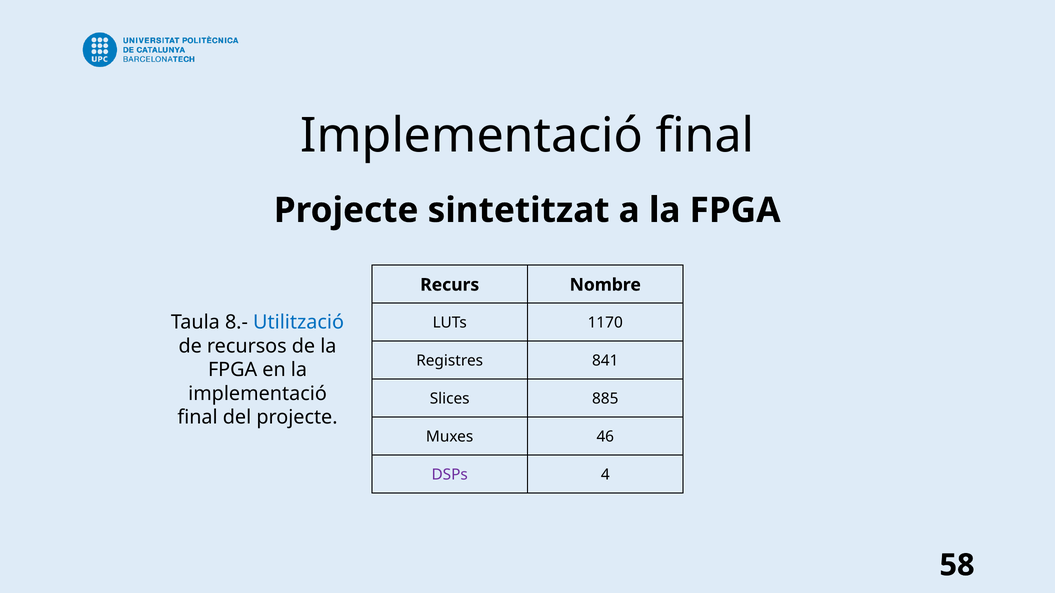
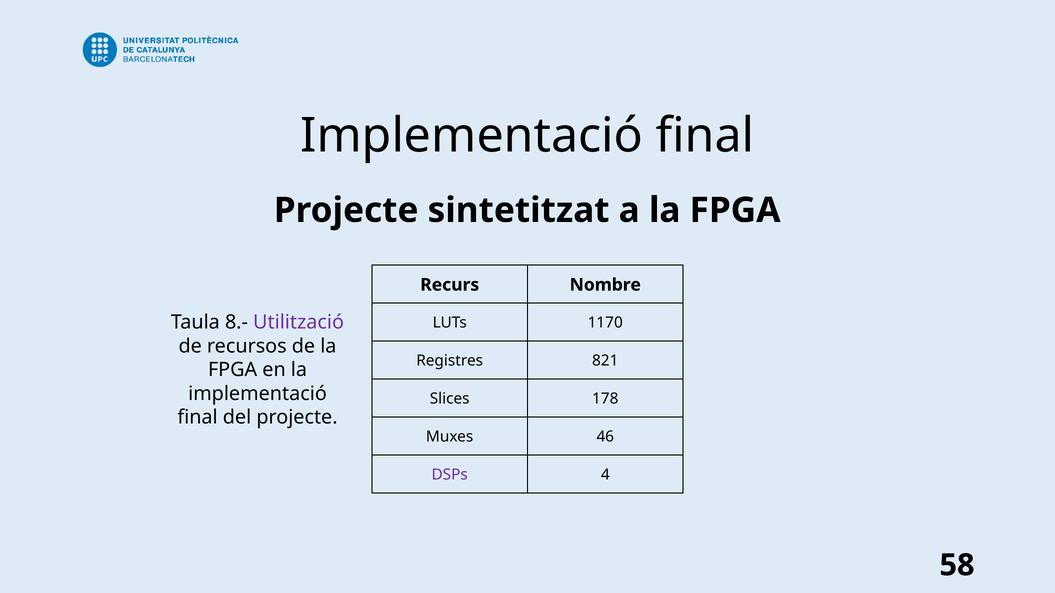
Utilització colour: blue -> purple
841: 841 -> 821
885: 885 -> 178
